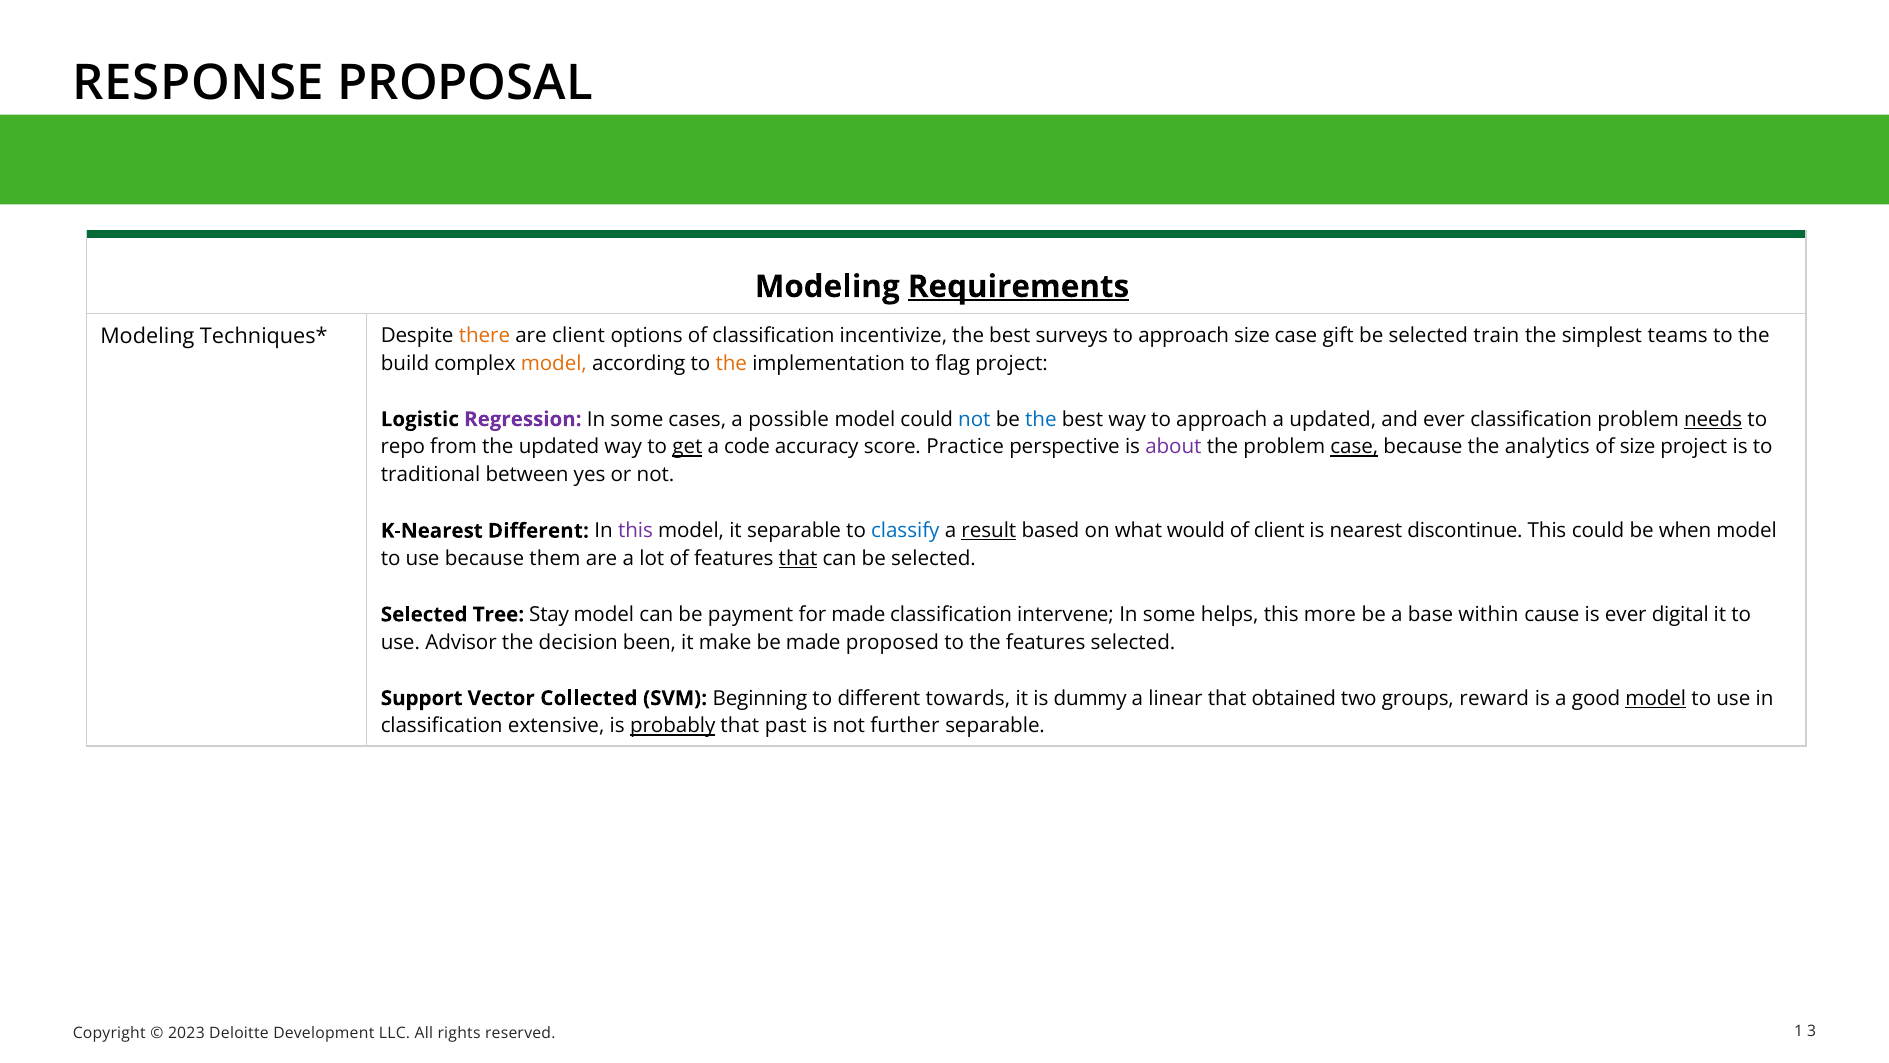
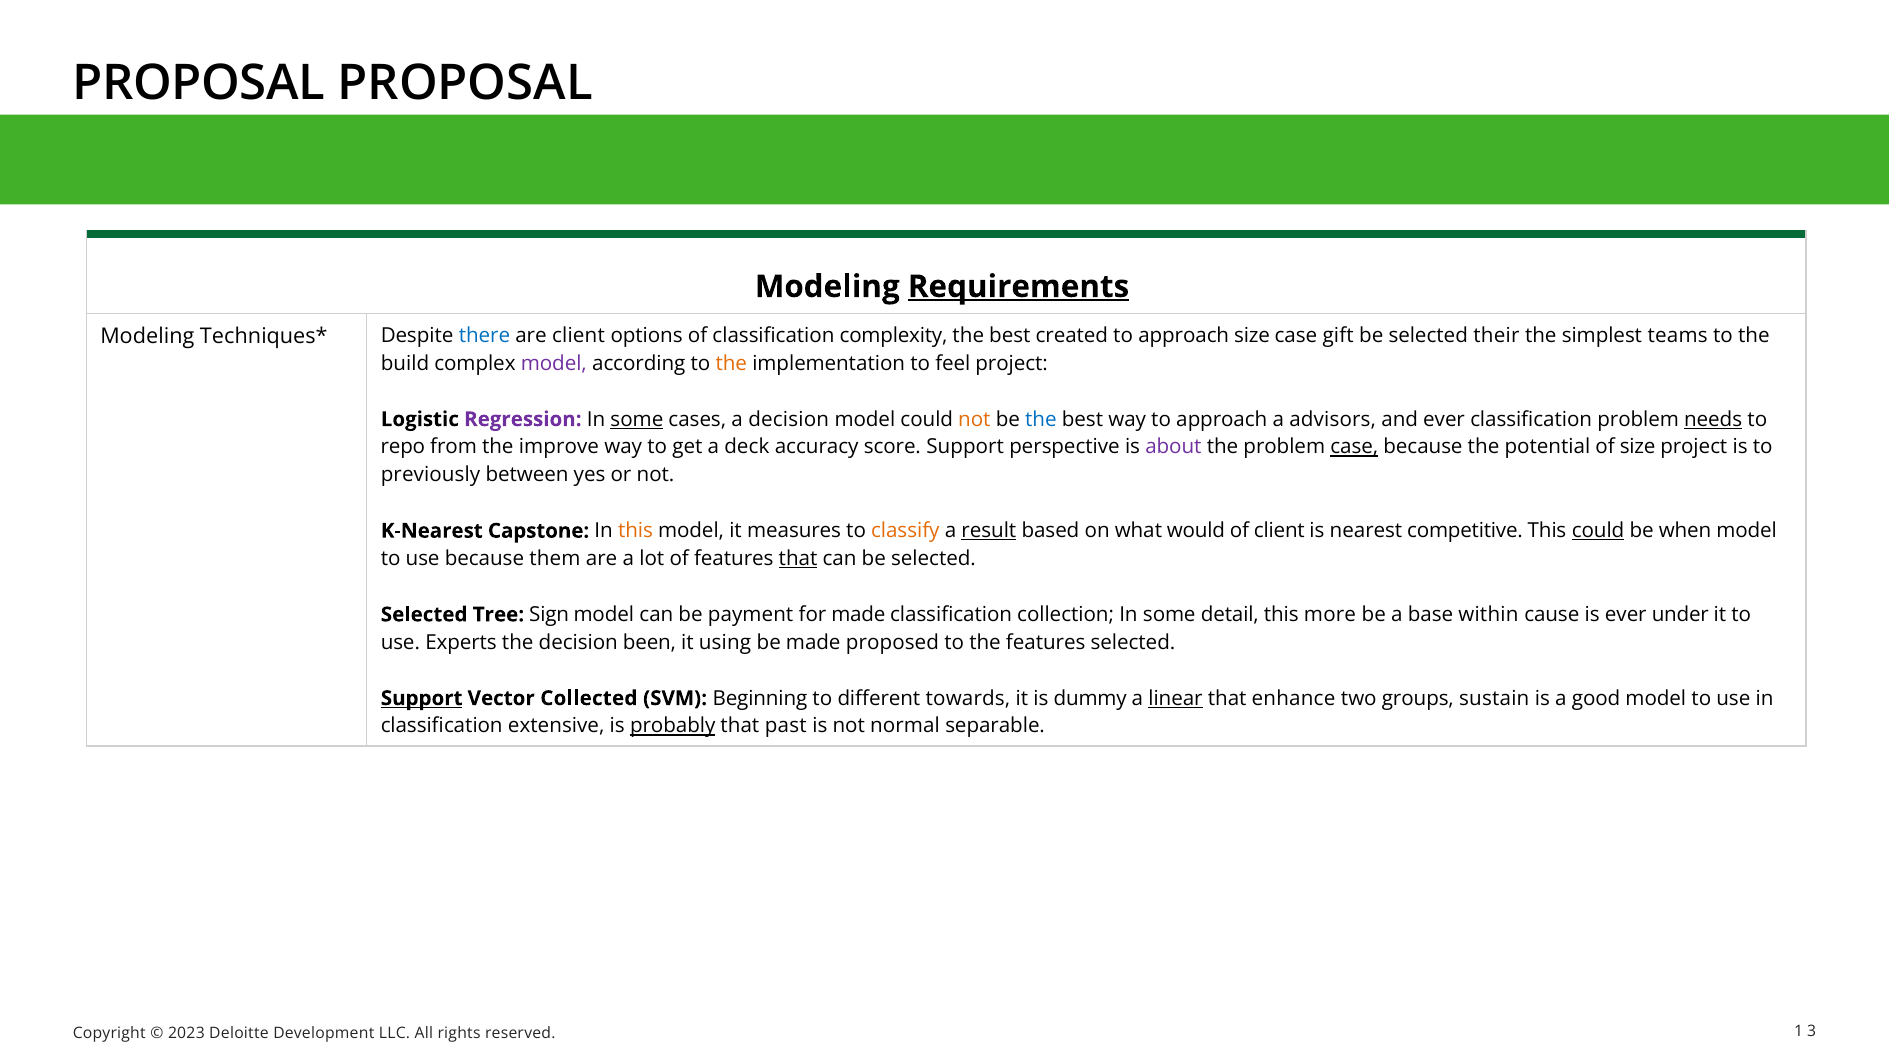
RESPONSE at (199, 83): RESPONSE -> PROPOSAL
there colour: orange -> blue
incentivize: incentivize -> complexity
surveys: surveys -> created
train: train -> their
model at (554, 363) colour: orange -> purple
flag: flag -> feel
some at (637, 419) underline: none -> present
a possible: possible -> decision
not at (974, 419) colour: blue -> orange
a updated: updated -> advisors
the updated: updated -> improve
get underline: present -> none
code: code -> deck
score Practice: Practice -> Support
analytics: analytics -> potential
traditional: traditional -> previously
K-Nearest Different: Different -> Capstone
this at (635, 531) colour: purple -> orange
it separable: separable -> measures
classify colour: blue -> orange
discontinue: discontinue -> competitive
could at (1598, 531) underline: none -> present
Stay: Stay -> Sign
intervene: intervene -> collection
helps: helps -> detail
digital: digital -> under
Advisor: Advisor -> Experts
make: make -> using
Support at (422, 698) underline: none -> present
linear underline: none -> present
obtained: obtained -> enhance
reward: reward -> sustain
model at (1656, 698) underline: present -> none
further: further -> normal
